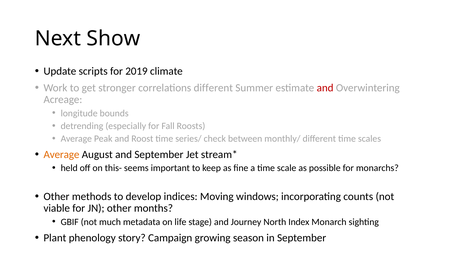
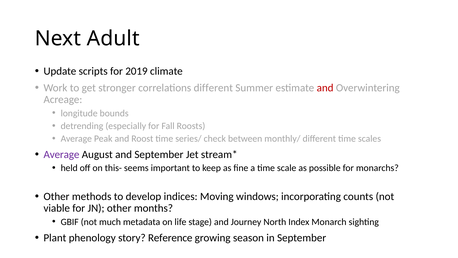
Show: Show -> Adult
Average at (61, 154) colour: orange -> purple
Campaign: Campaign -> Reference
